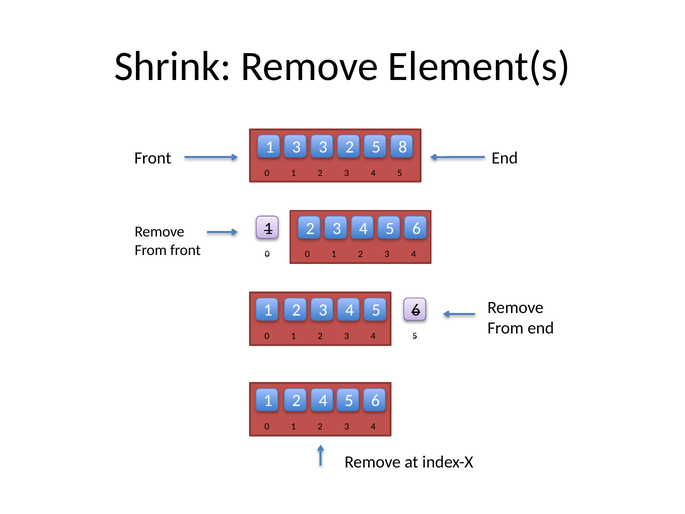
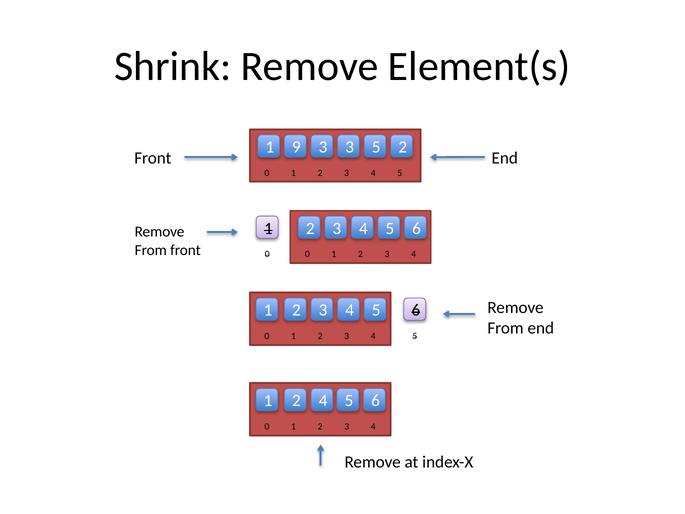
1 3: 3 -> 9
3 2: 2 -> 3
5 8: 8 -> 2
